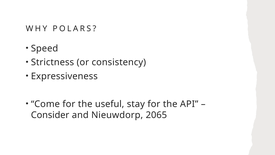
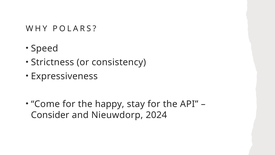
useful: useful -> happy
2065: 2065 -> 2024
